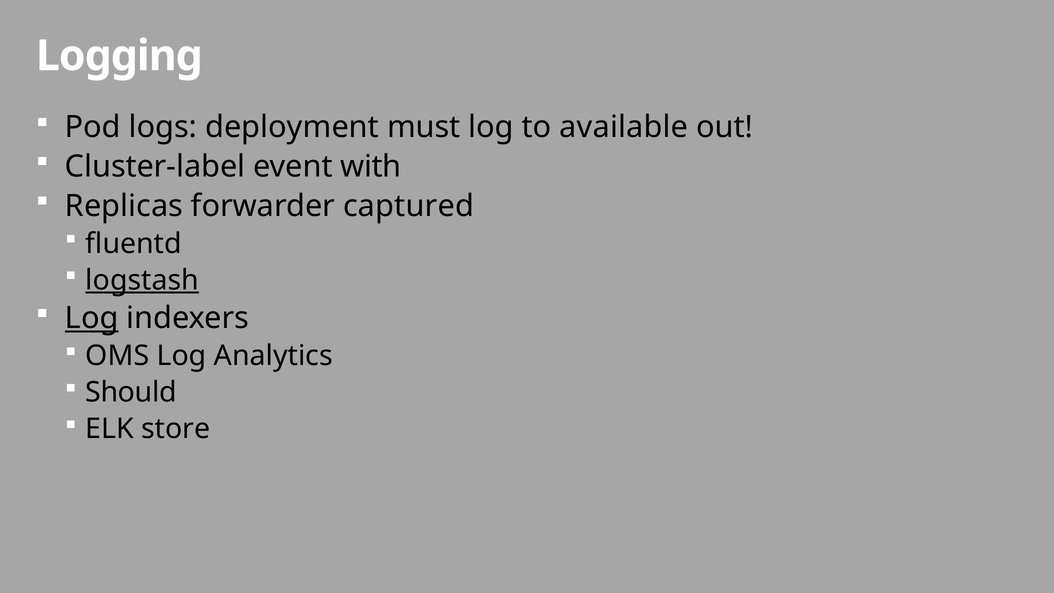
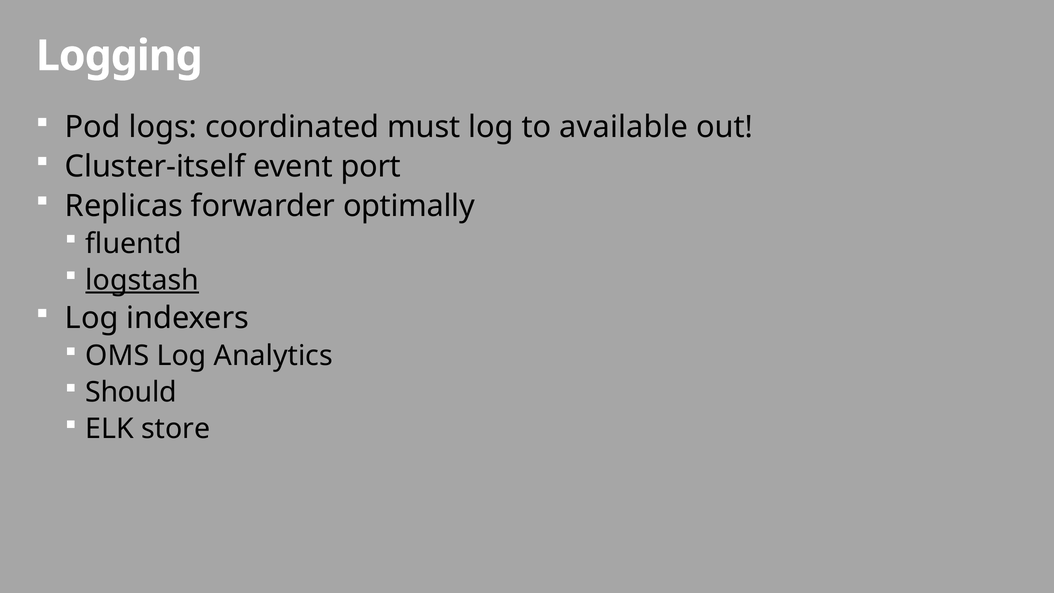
deployment: deployment -> coordinated
Cluster-label: Cluster-label -> Cluster-itself
with: with -> port
captured: captured -> optimally
Log at (92, 318) underline: present -> none
